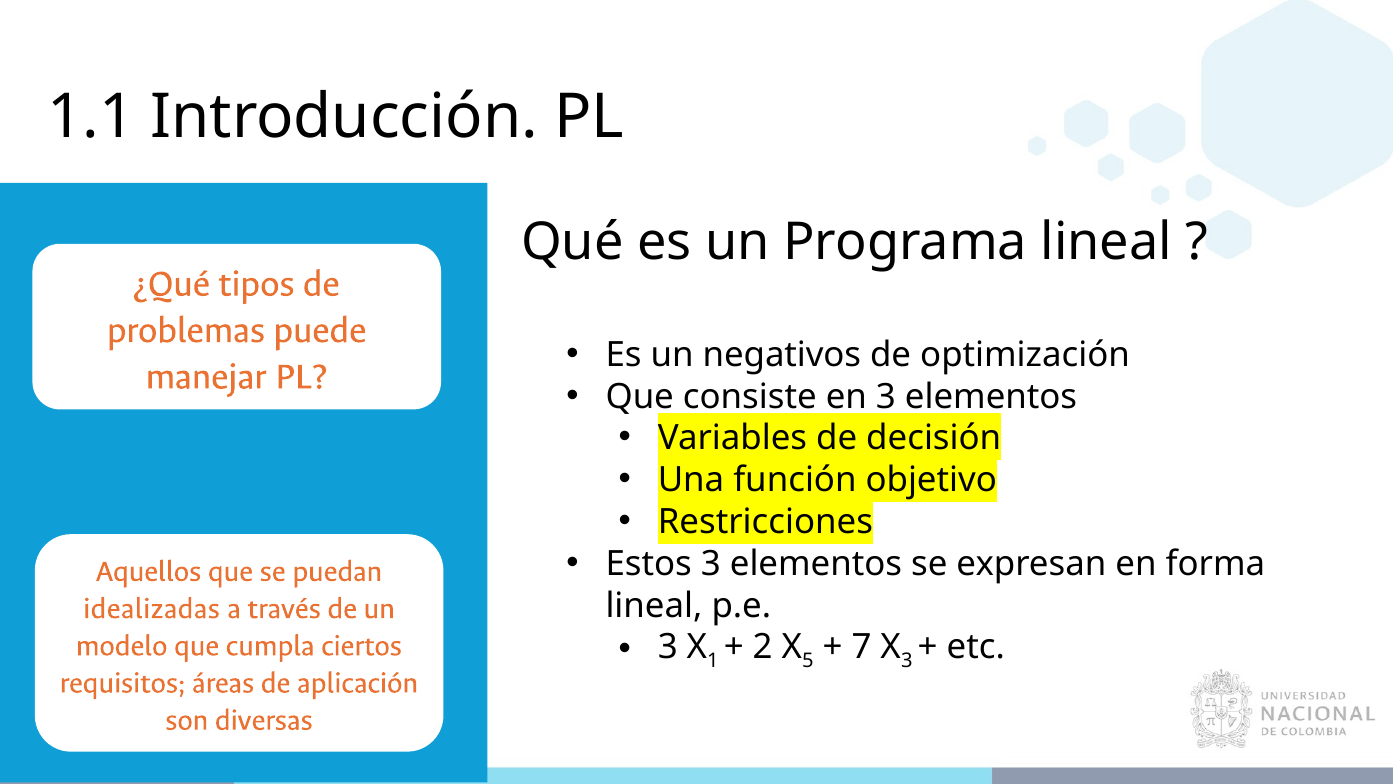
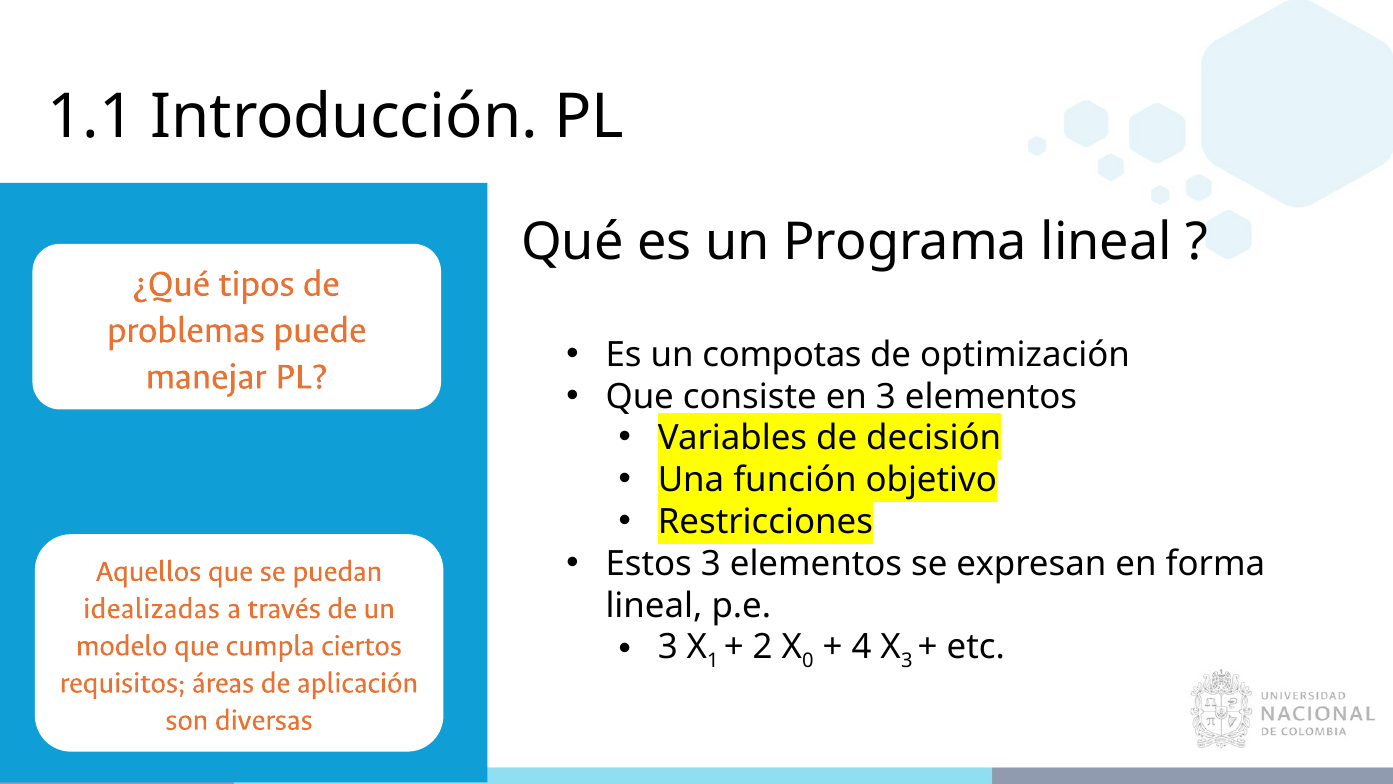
negativos: negativos -> compotas
5: 5 -> 0
7: 7 -> 4
